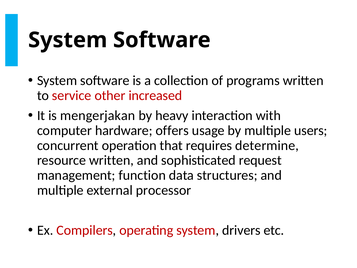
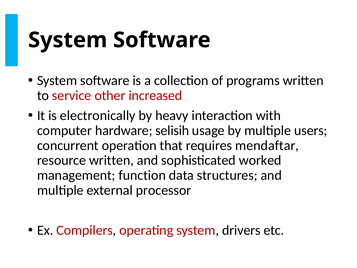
mengerjakan: mengerjakan -> electronically
offers: offers -> selisih
determine: determine -> mendaftar
request: request -> worked
